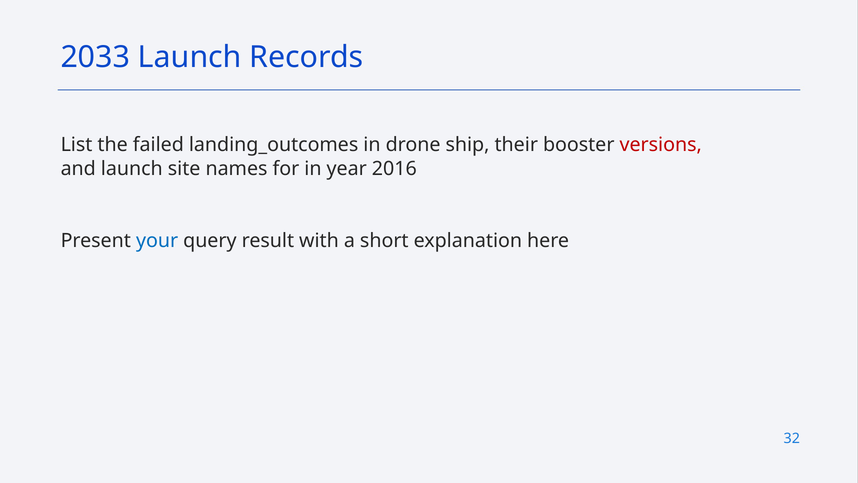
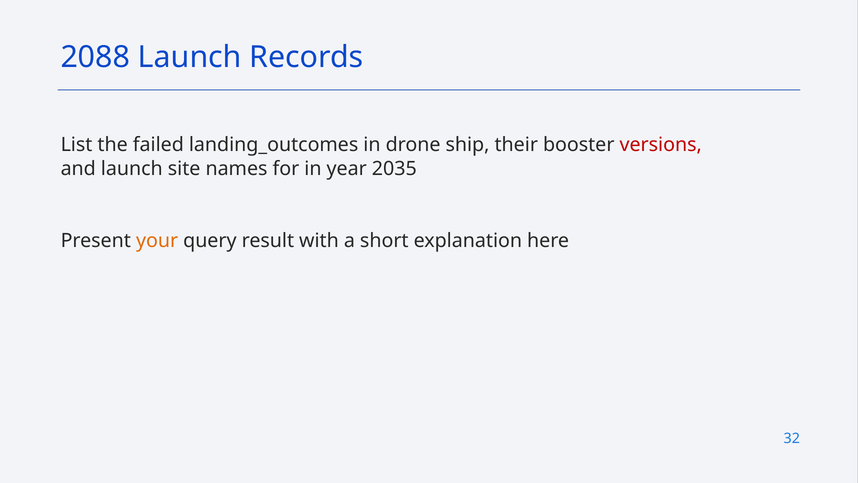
2033: 2033 -> 2088
2016: 2016 -> 2035
your colour: blue -> orange
